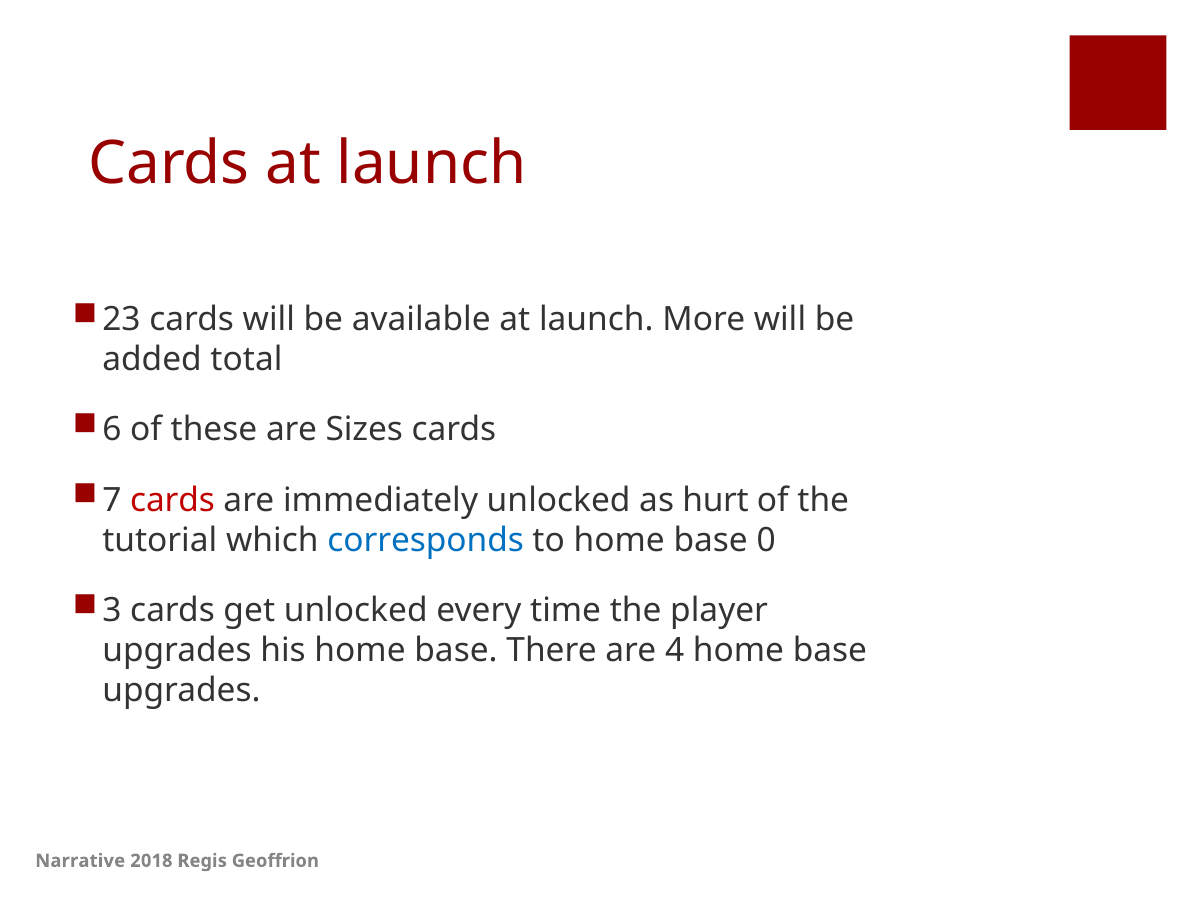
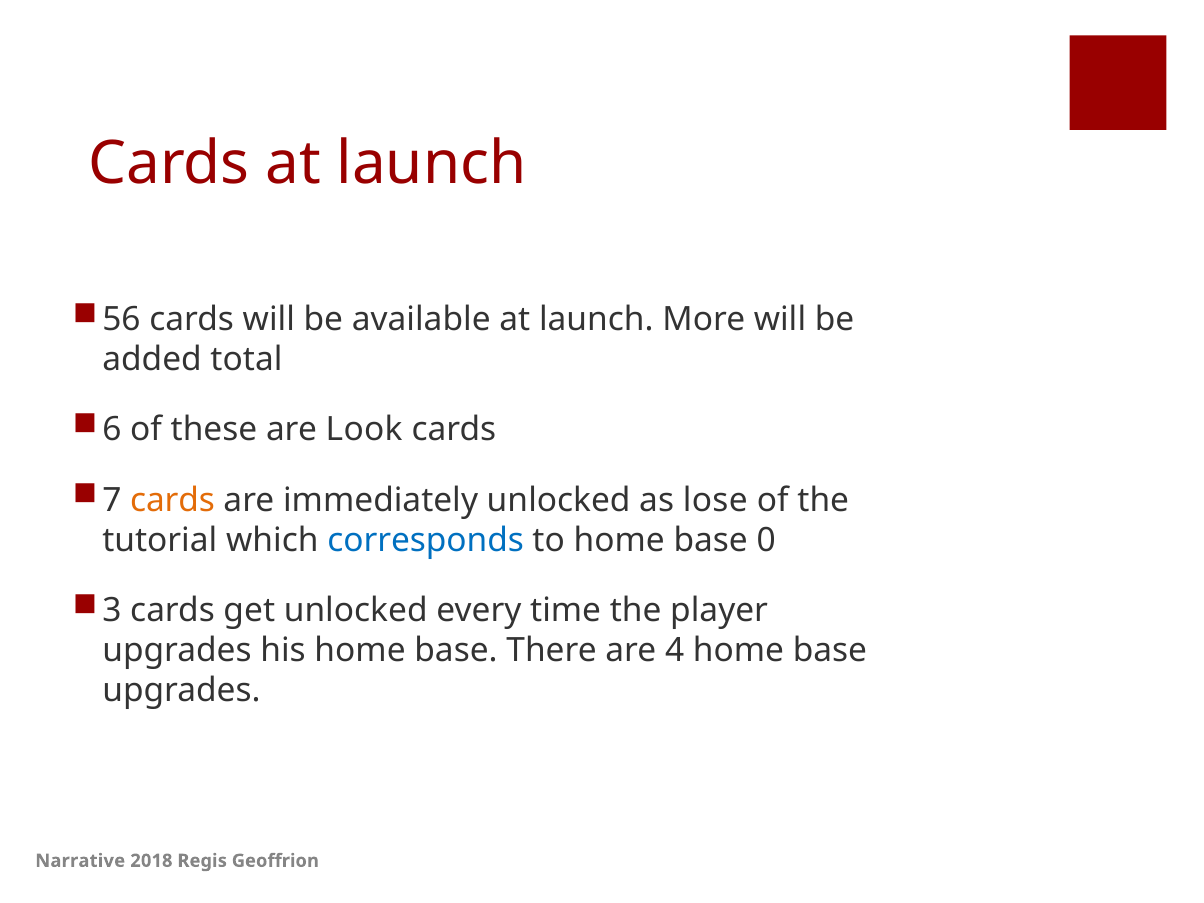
23: 23 -> 56
Sizes: Sizes -> Look
cards at (172, 500) colour: red -> orange
hurt: hurt -> lose
